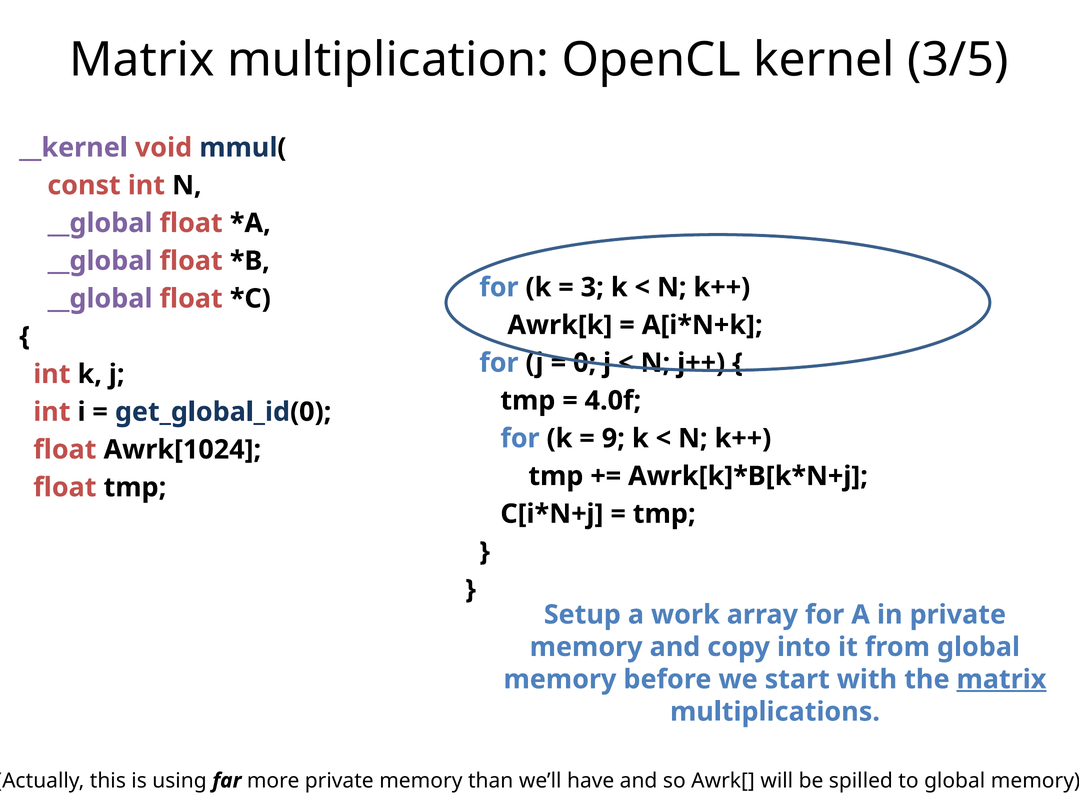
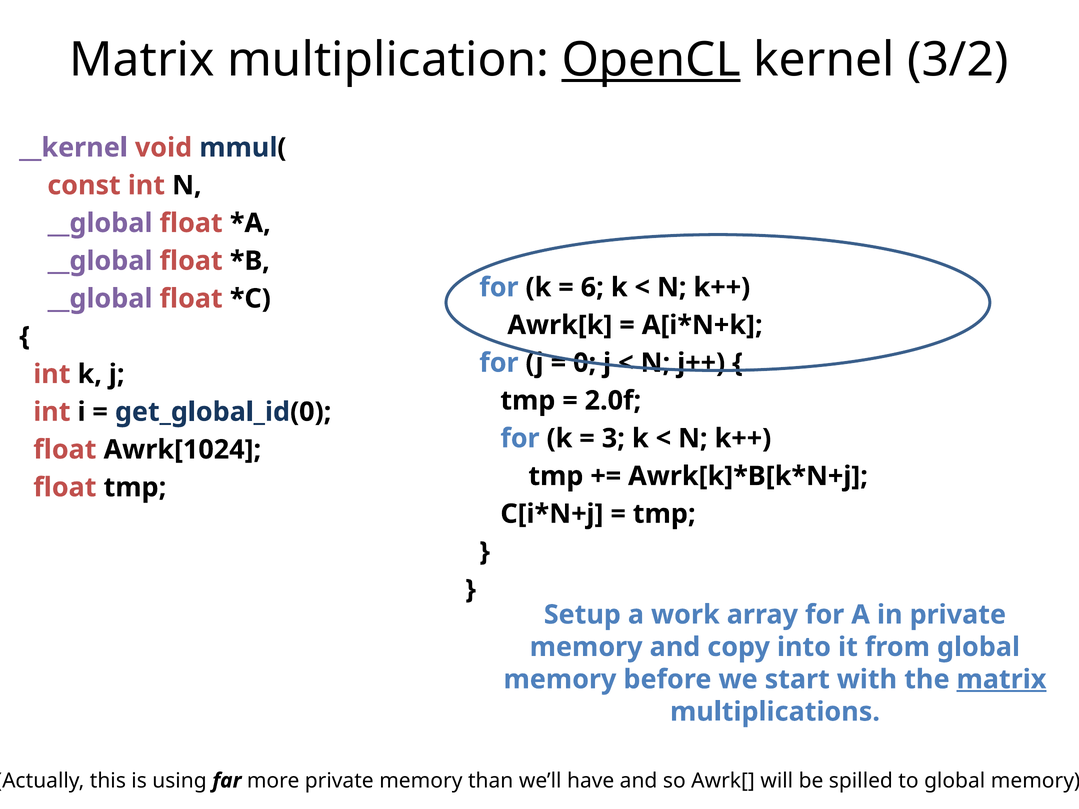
OpenCL underline: none -> present
3/5: 3/5 -> 3/2
3: 3 -> 6
4.0f: 4.0f -> 2.0f
9: 9 -> 3
